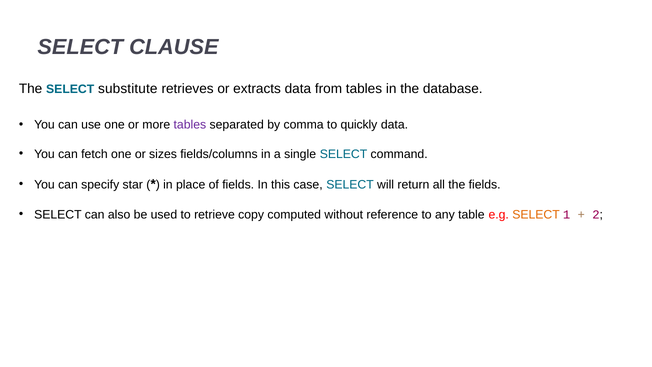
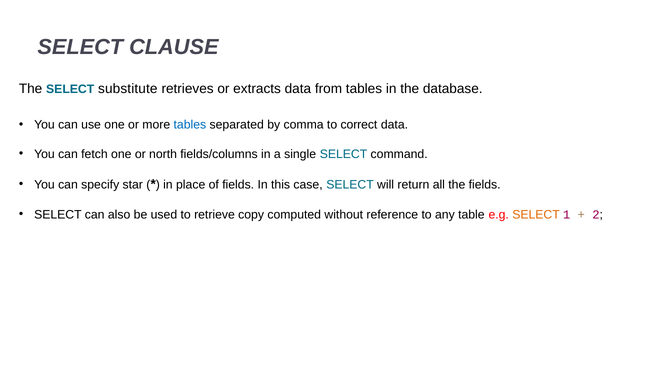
tables at (190, 125) colour: purple -> blue
quickly: quickly -> correct
sizes: sizes -> north
